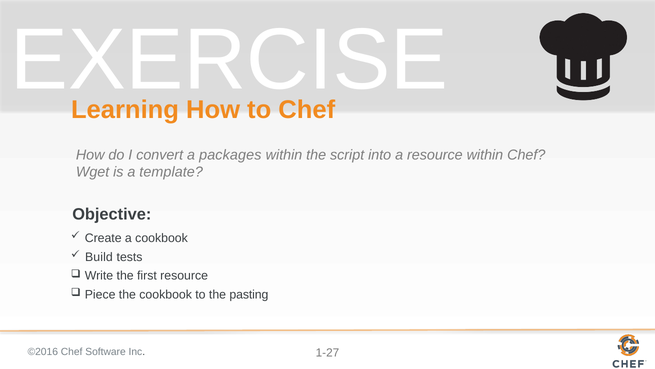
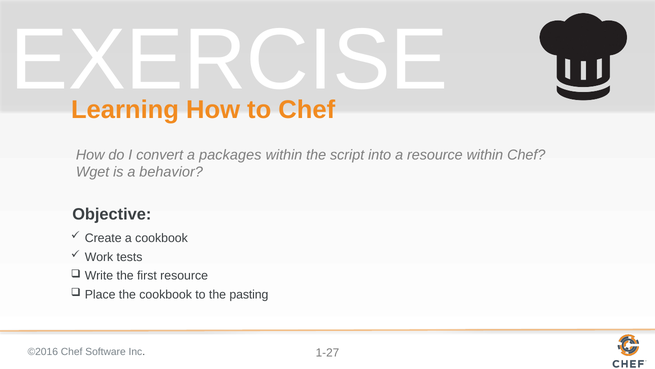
template: template -> behavior
Build: Build -> Work
Piece: Piece -> Place
